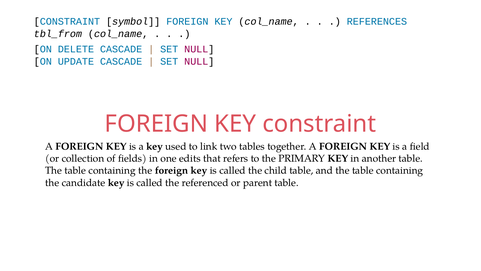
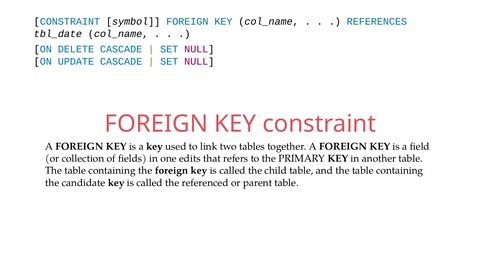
tbl_from: tbl_from -> tbl_date
